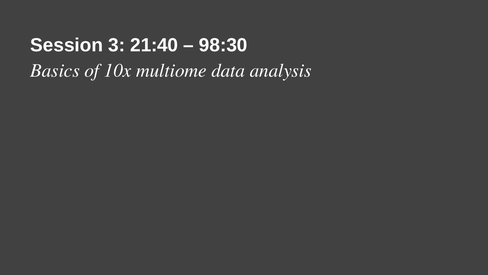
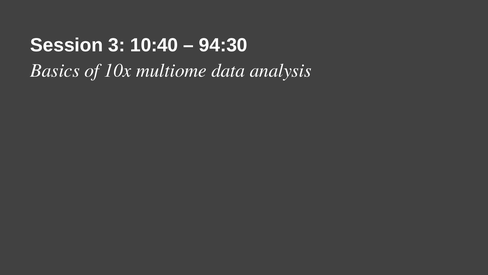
21:40: 21:40 -> 10:40
98:30: 98:30 -> 94:30
